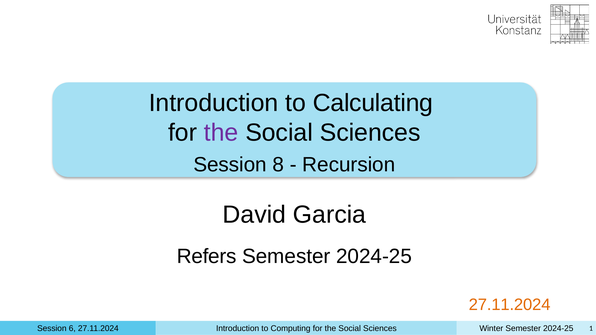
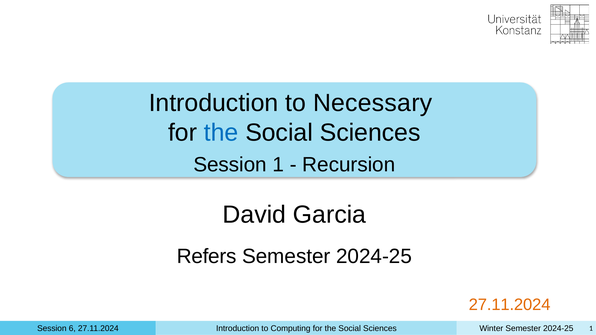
Calculating: Calculating -> Necessary
the at (221, 133) colour: purple -> blue
Session 8: 8 -> 1
